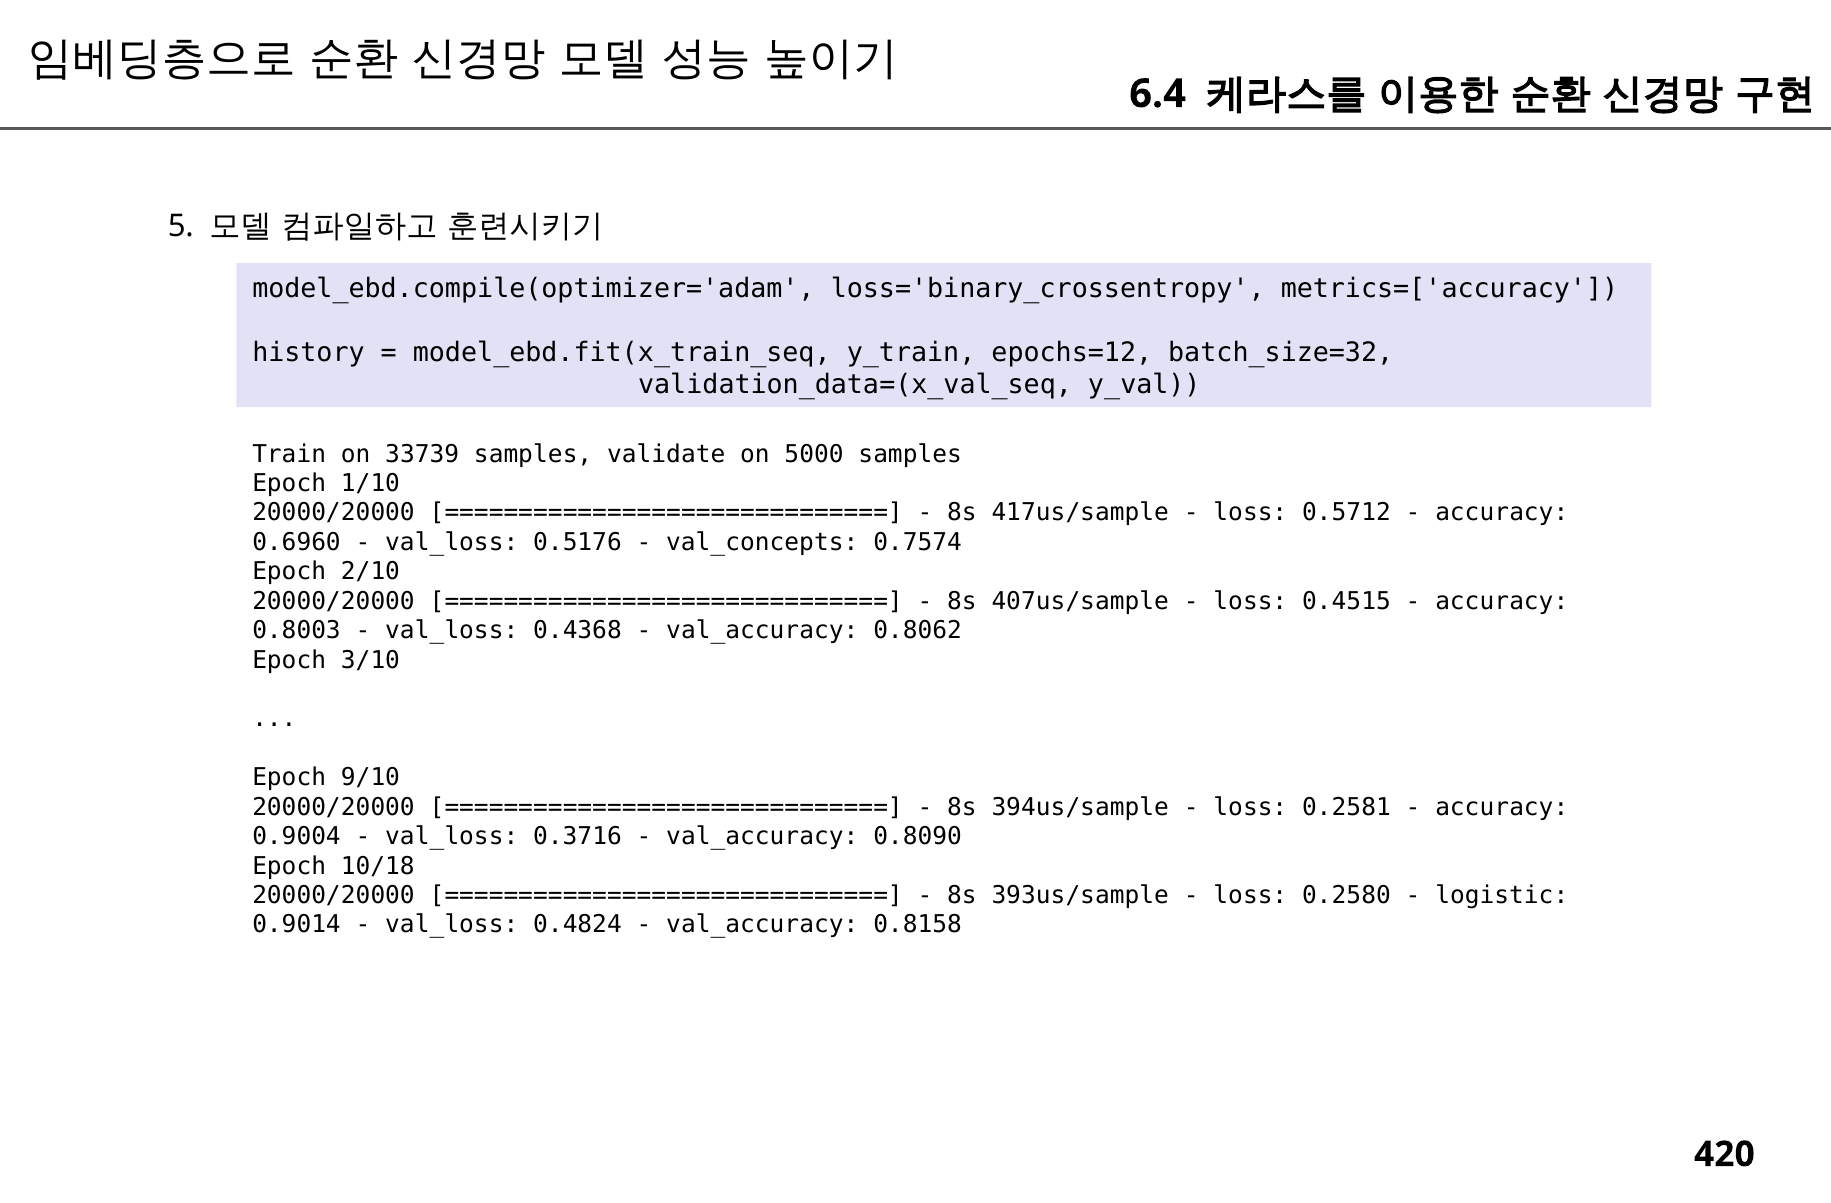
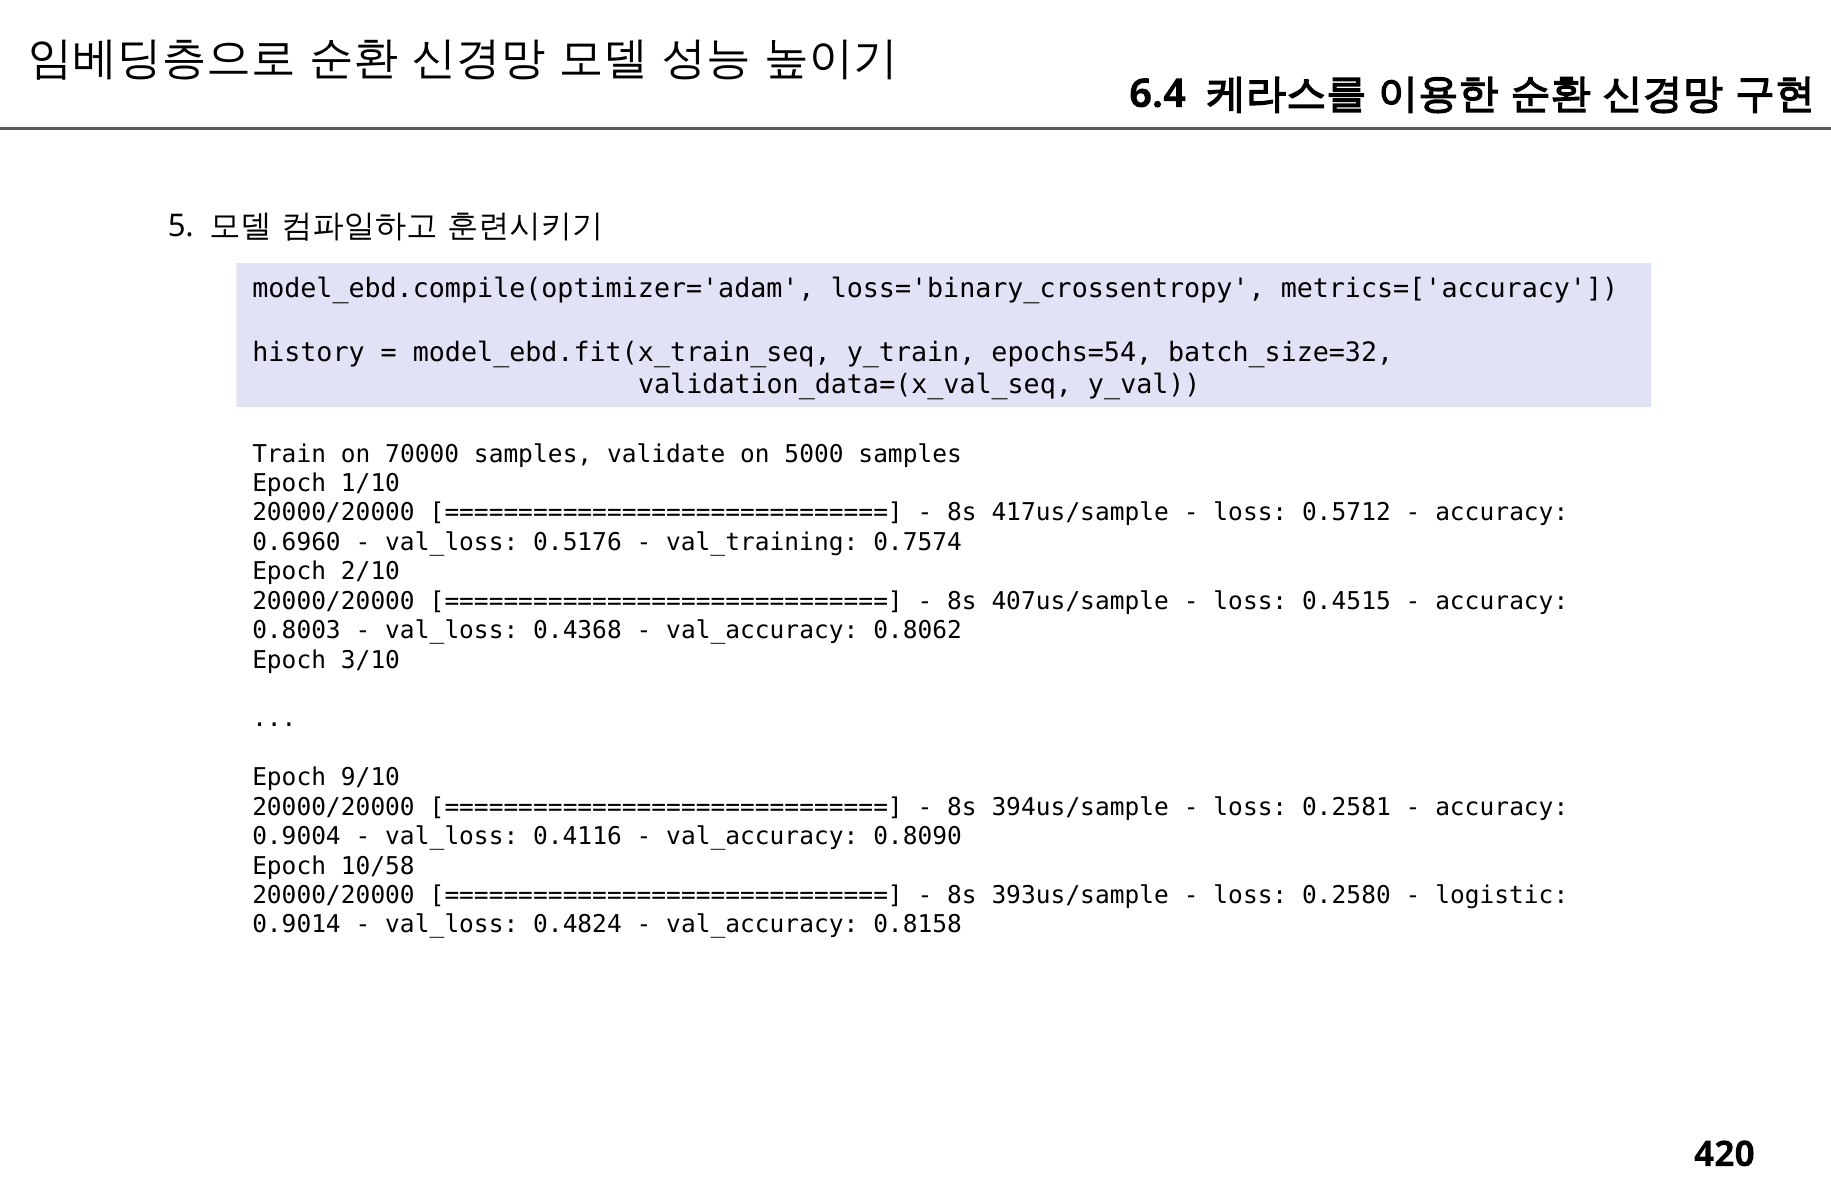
epochs=12: epochs=12 -> epochs=54
33739: 33739 -> 70000
val_concepts: val_concepts -> val_training
0.3716: 0.3716 -> 0.4116
10/18: 10/18 -> 10/58
